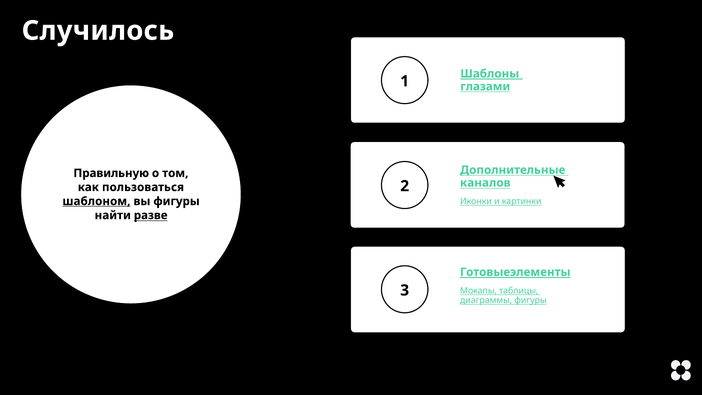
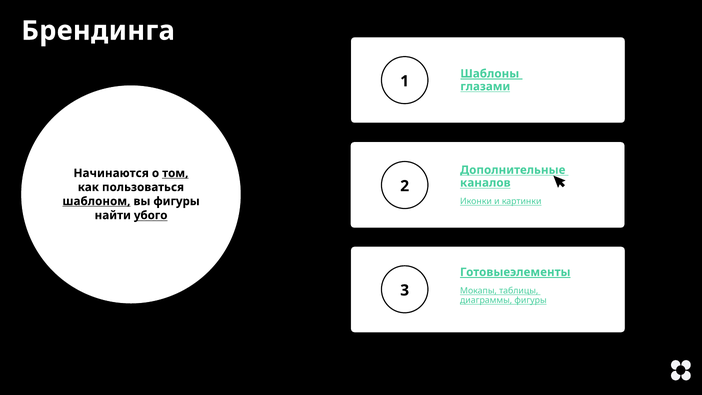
Случилось: Случилось -> Брендинга
Правильную: Правильную -> Начинаются
том underline: none -> present
разве: разве -> убого
